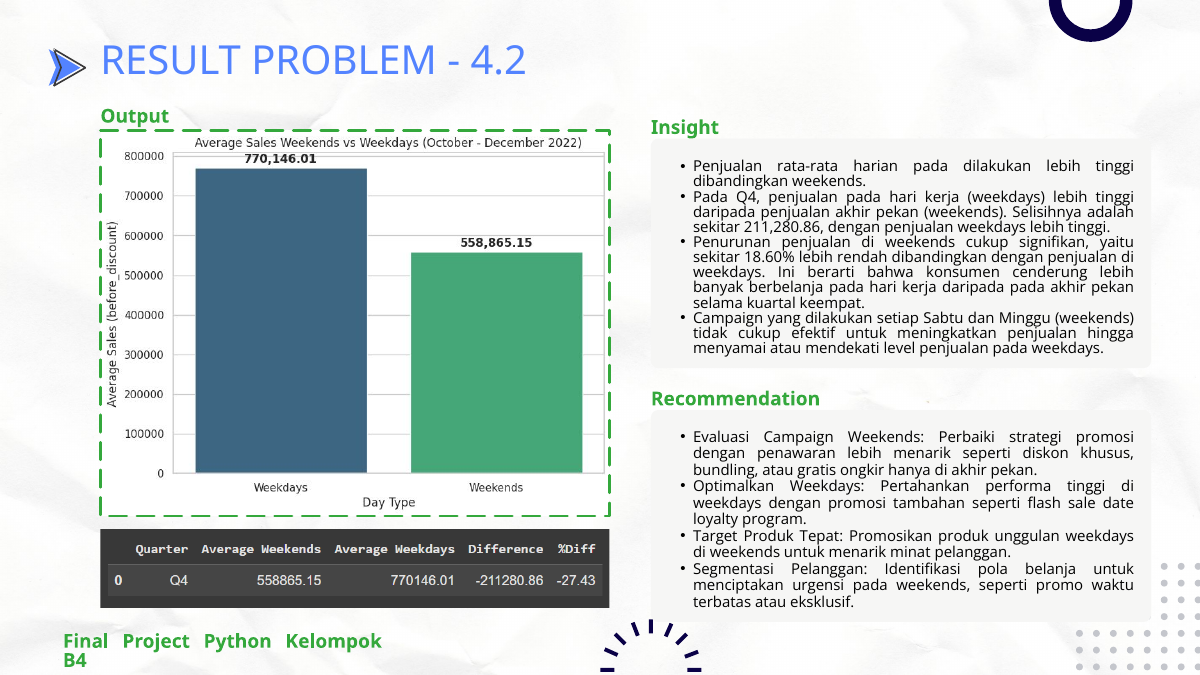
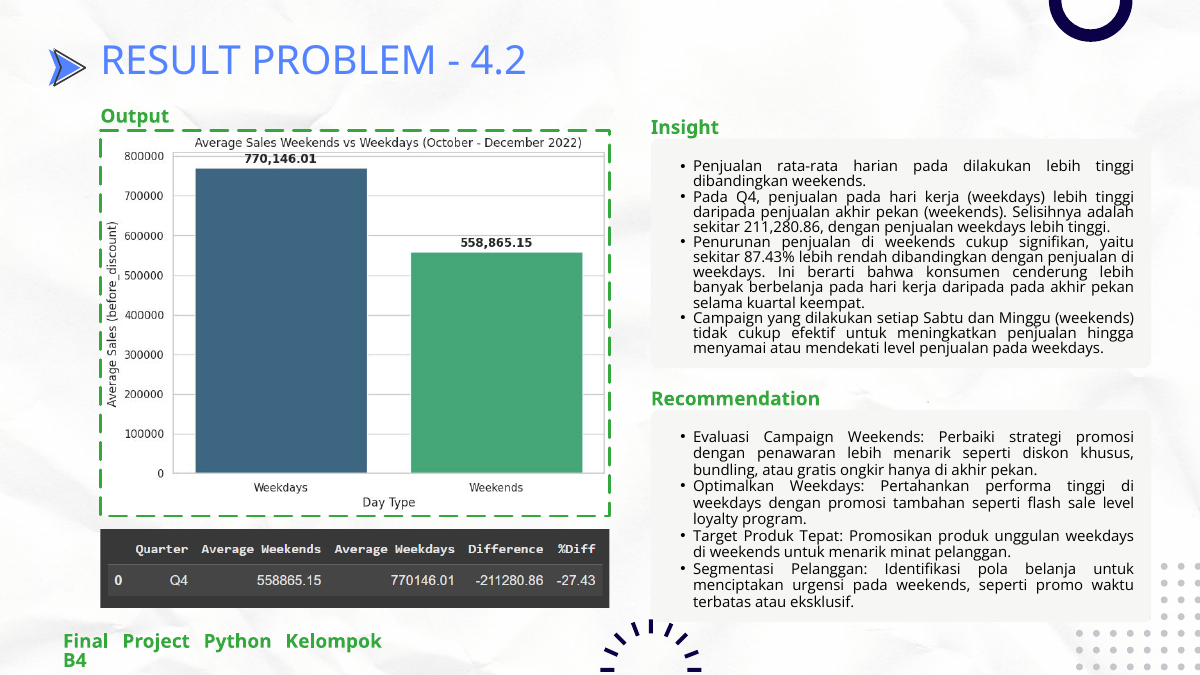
18.60%: 18.60% -> 87.43%
sale date: date -> level
